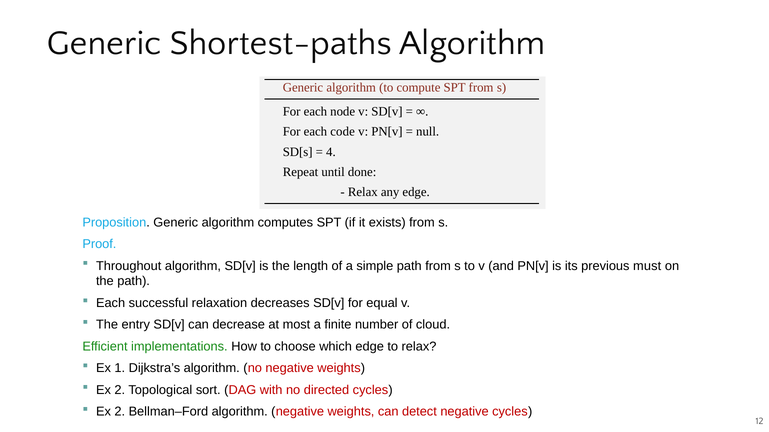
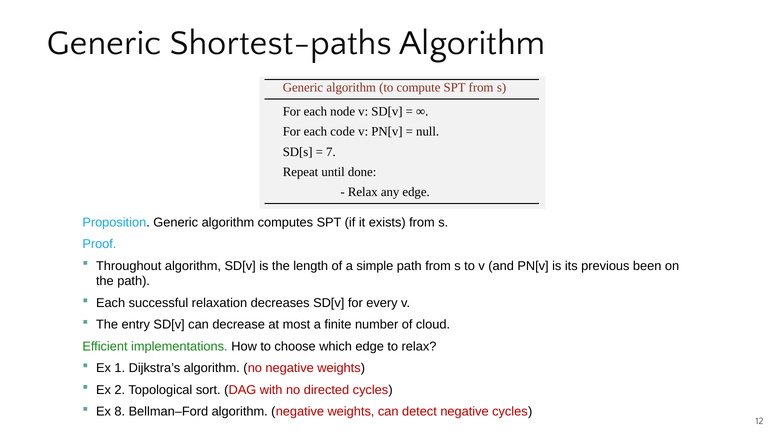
4: 4 -> 7
must: must -> been
equal: equal -> every
2 at (120, 412): 2 -> 8
